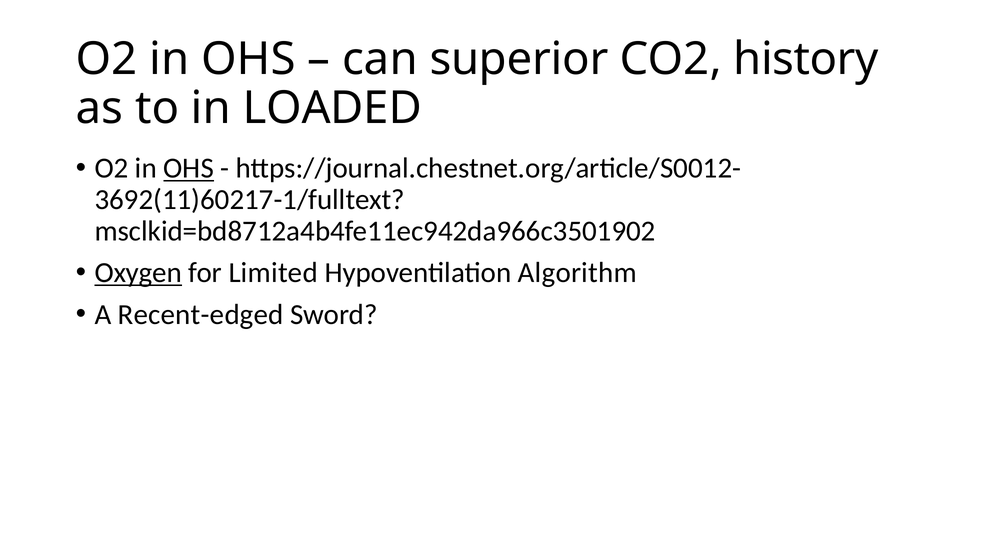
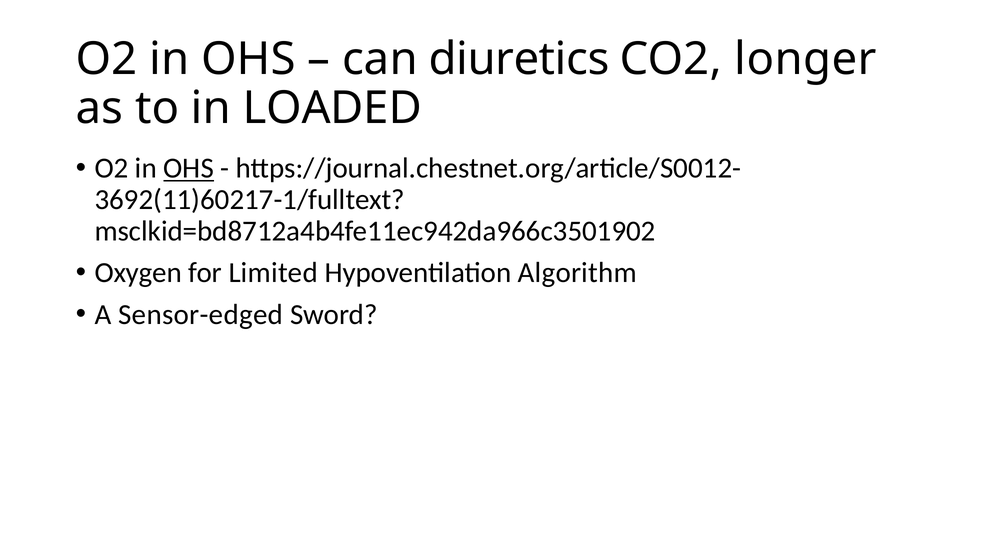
superior: superior -> diuretics
history: history -> longer
Oxygen underline: present -> none
Recent-edged: Recent-edged -> Sensor-edged
